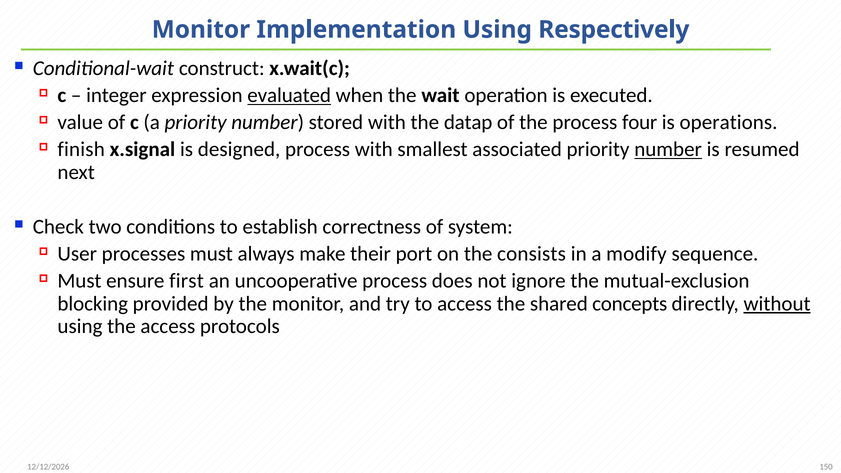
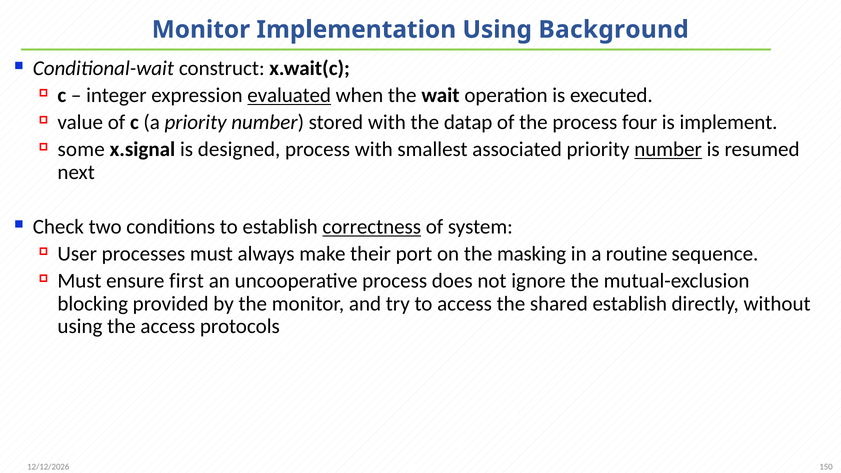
Respectively: Respectively -> Background
operations: operations -> implement
finish: finish -> some
correctness underline: none -> present
consists: consists -> masking
modify: modify -> routine
shared concepts: concepts -> establish
without underline: present -> none
